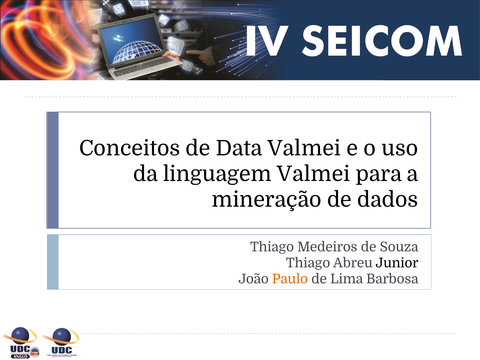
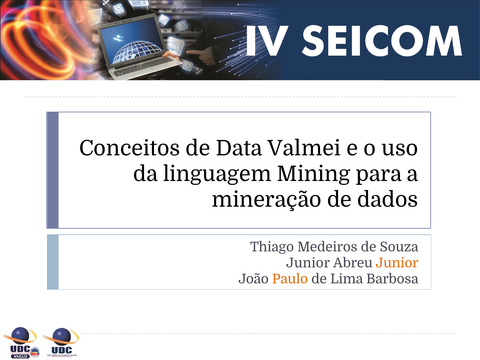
linguagem Valmei: Valmei -> Mining
Thiago at (308, 263): Thiago -> Junior
Junior at (397, 263) colour: black -> orange
